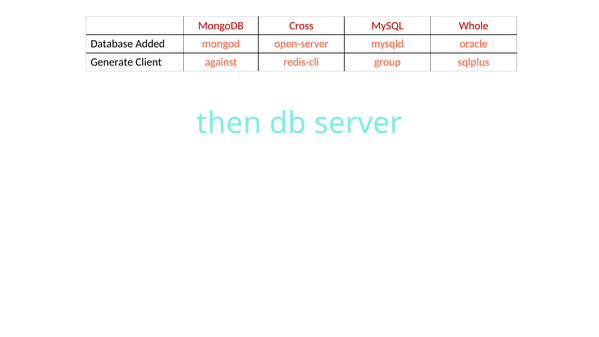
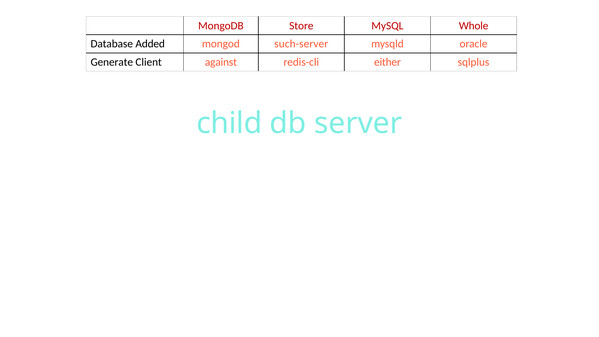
Cross: Cross -> Store
open-server: open-server -> such-server
group: group -> either
then: then -> child
